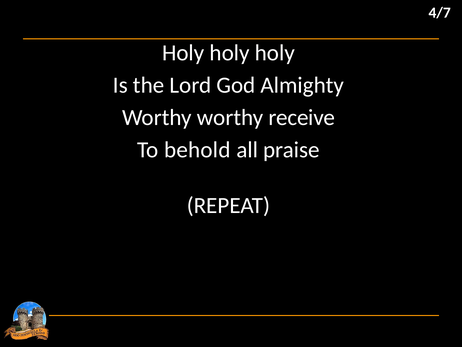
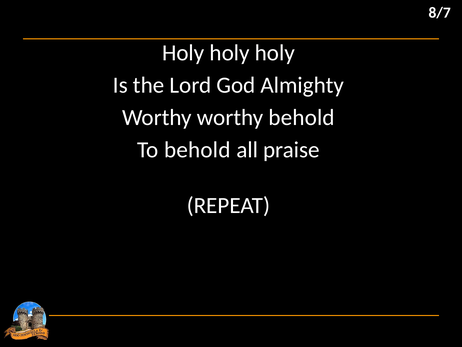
4/7: 4/7 -> 8/7
worthy receive: receive -> behold
